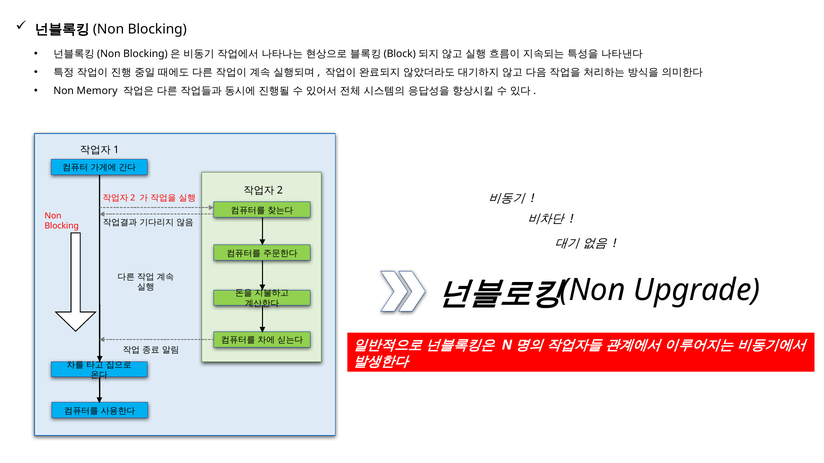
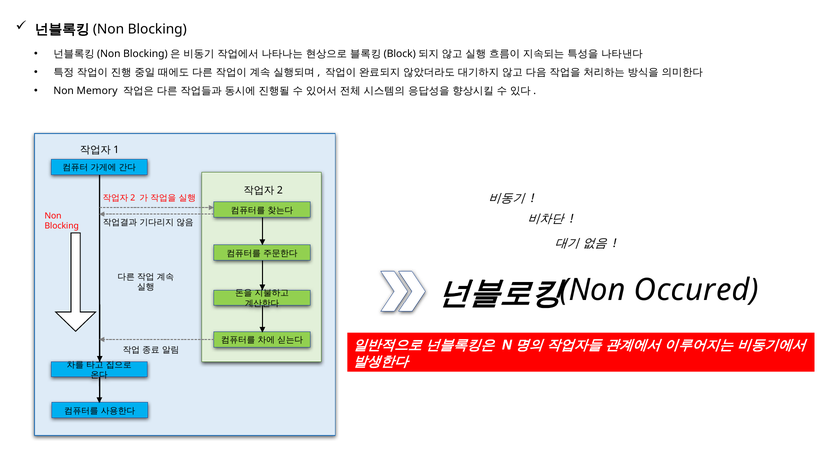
Upgrade: Upgrade -> Occured
